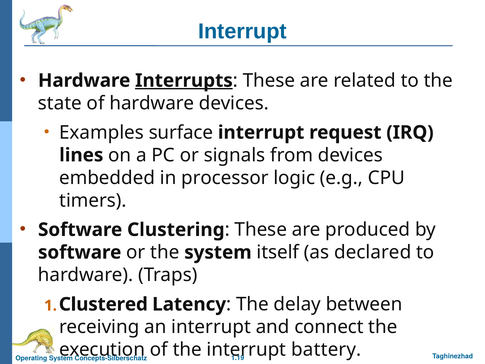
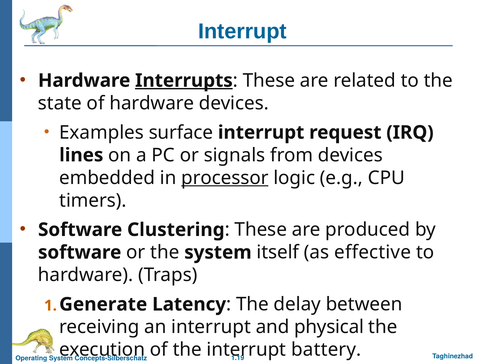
processor underline: none -> present
declared: declared -> effective
Clustered: Clustered -> Generate
connect: connect -> physical
